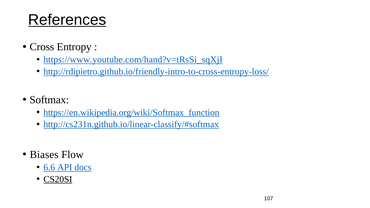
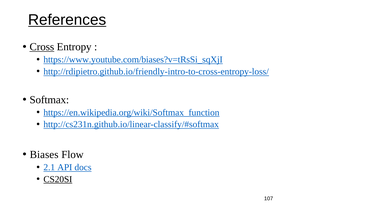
Cross underline: none -> present
https://www.youtube.com/hand?v=tRsSi_sqXjI: https://www.youtube.com/hand?v=tRsSi_sqXjI -> https://www.youtube.com/biases?v=tRsSi_sqXjI
6.6: 6.6 -> 2.1
